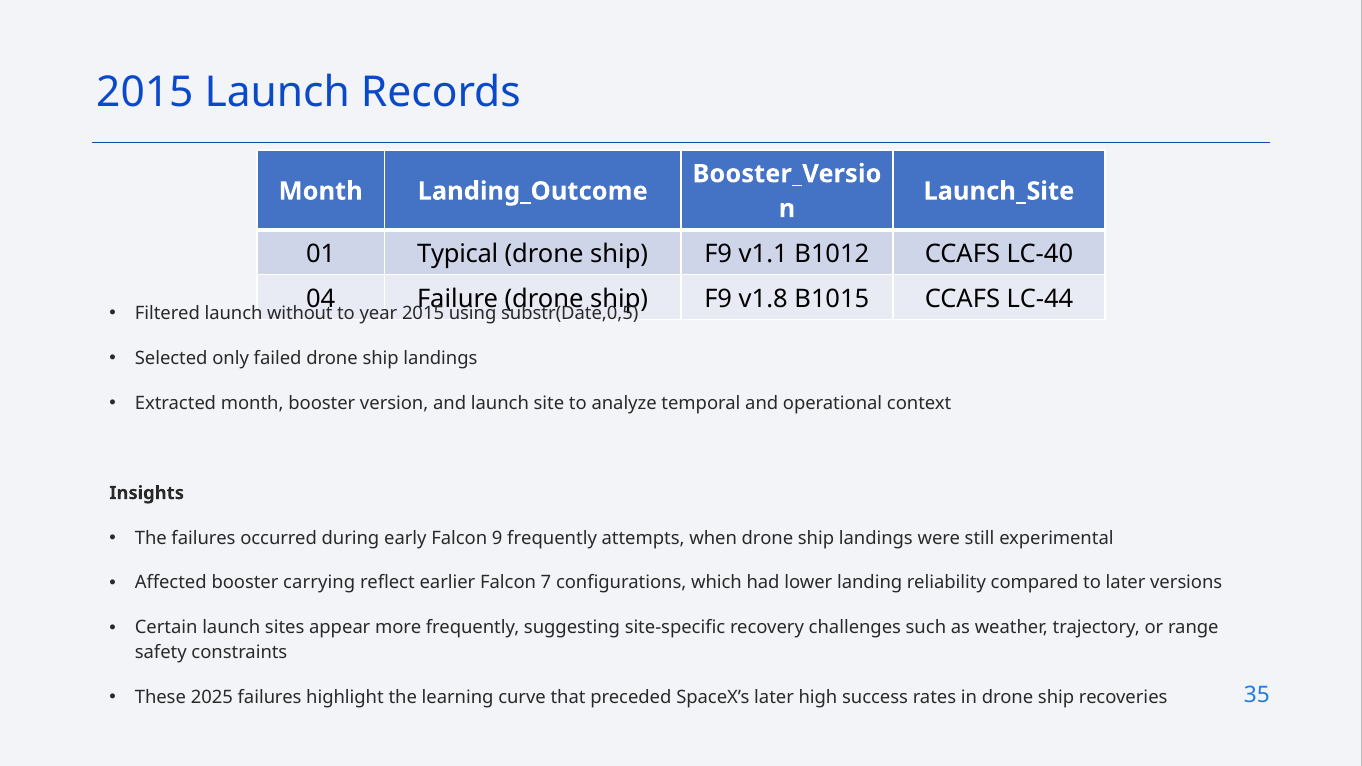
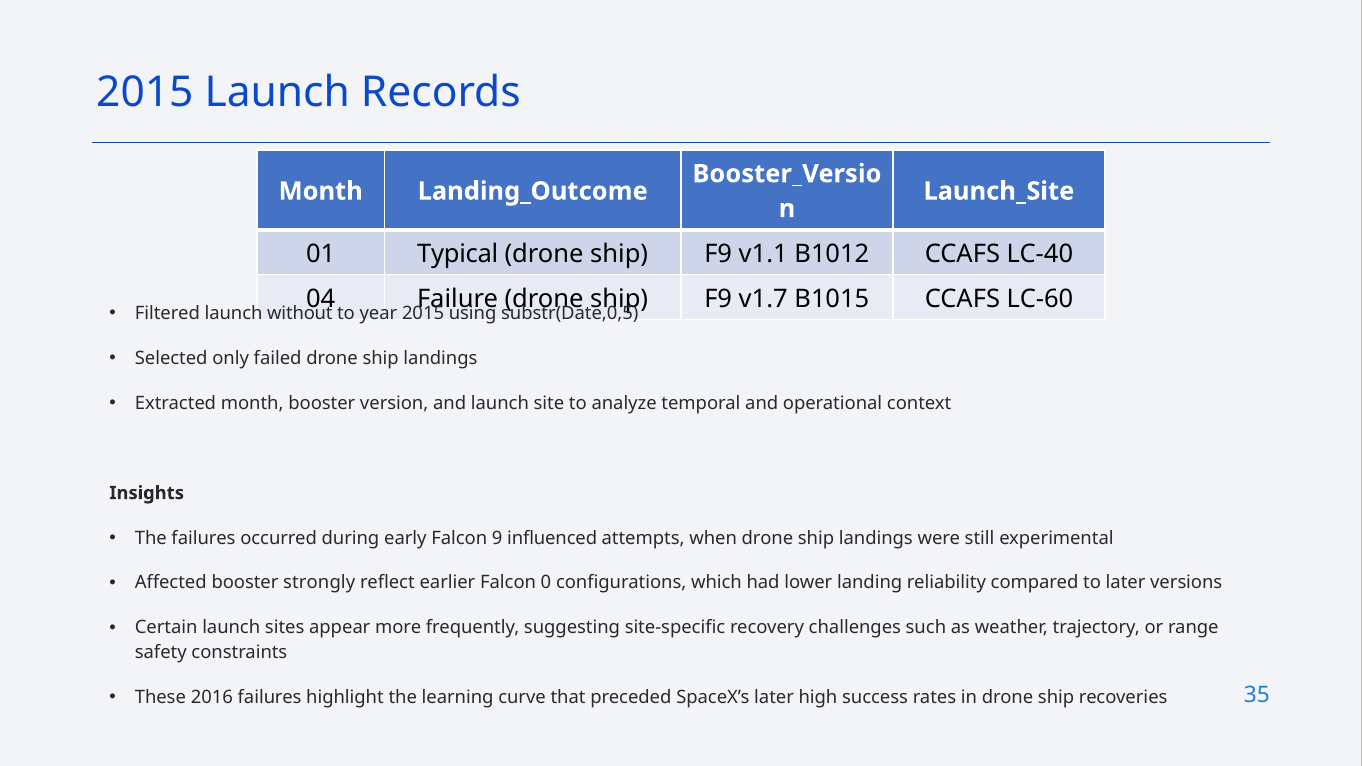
v1.8: v1.8 -> v1.7
LC-44: LC-44 -> LC-60
9 frequently: frequently -> influenced
carrying: carrying -> strongly
7: 7 -> 0
2025: 2025 -> 2016
